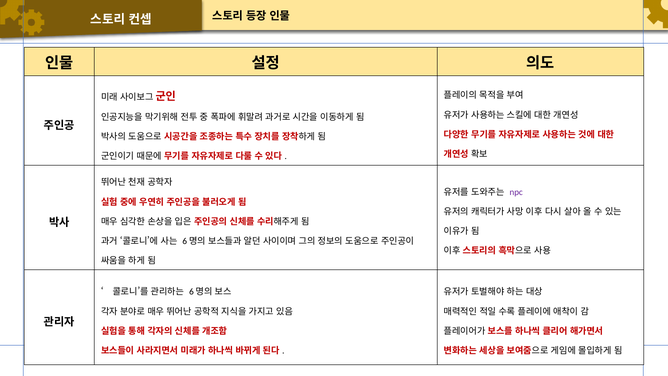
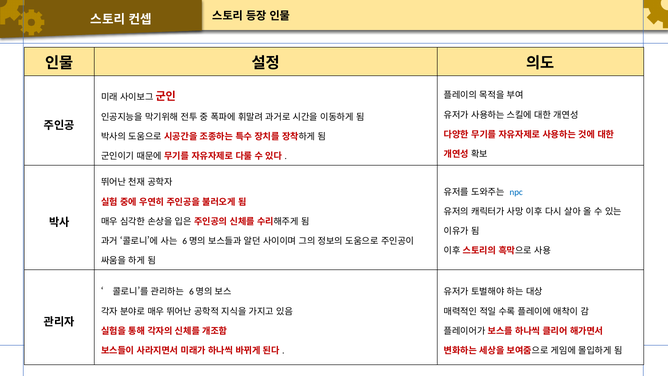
npc colour: purple -> blue
